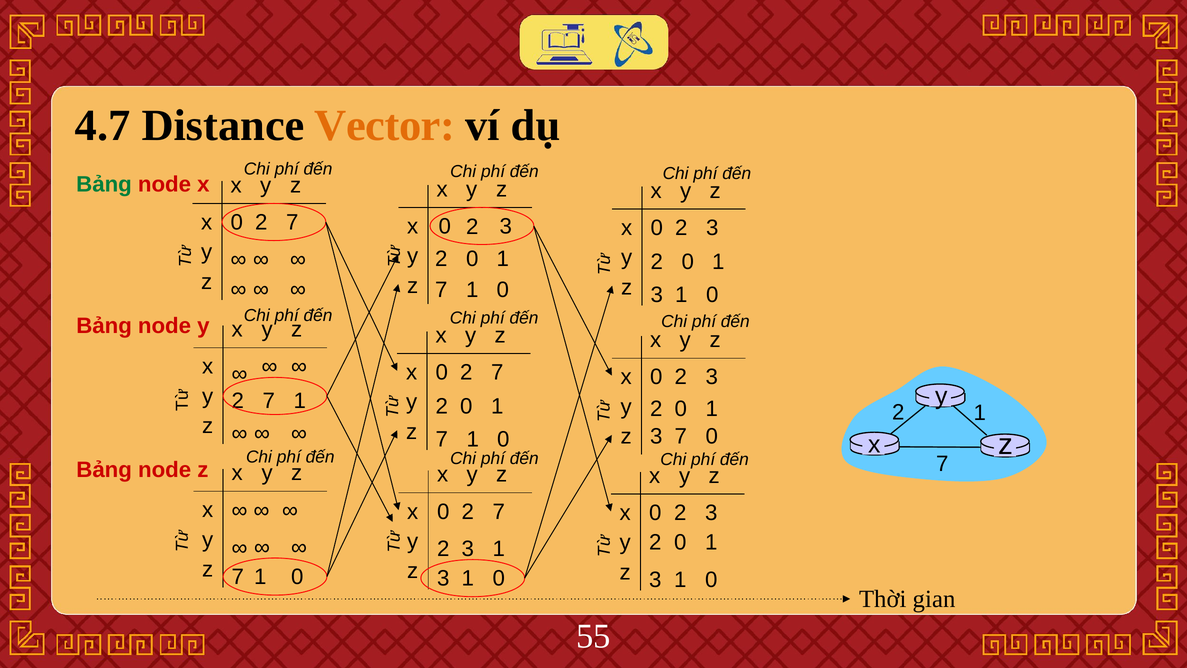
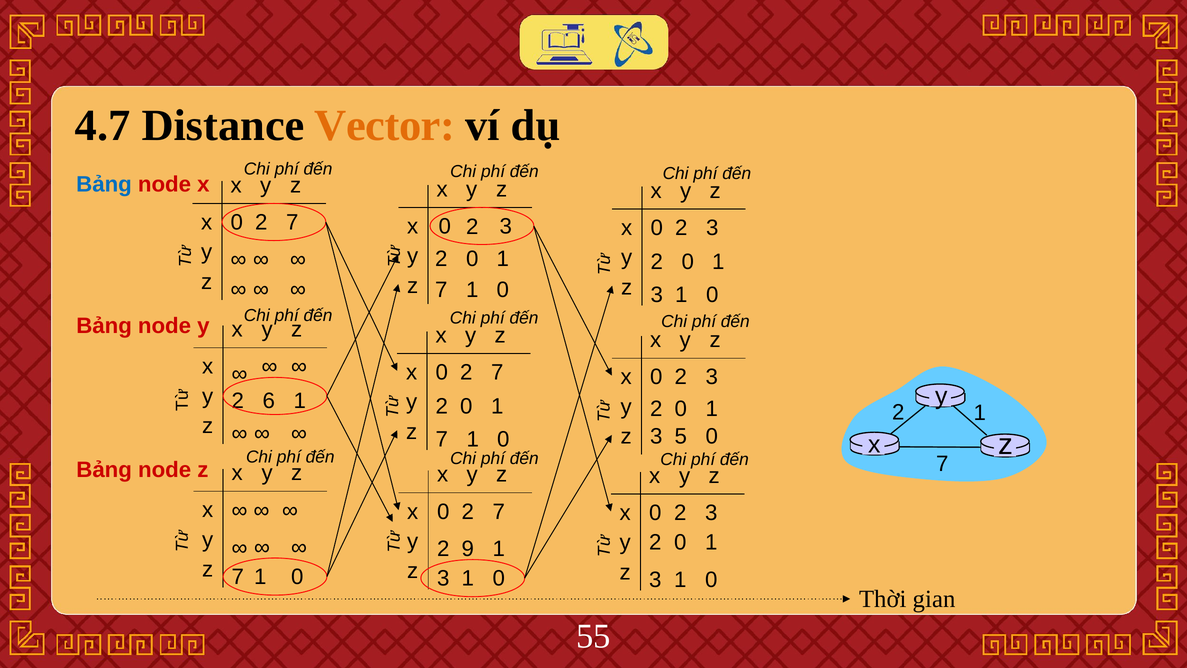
Bảng at (104, 184) colour: green -> blue
7 at (269, 401): 7 -> 6
3 7: 7 -> 5
3 at (468, 549): 3 -> 9
